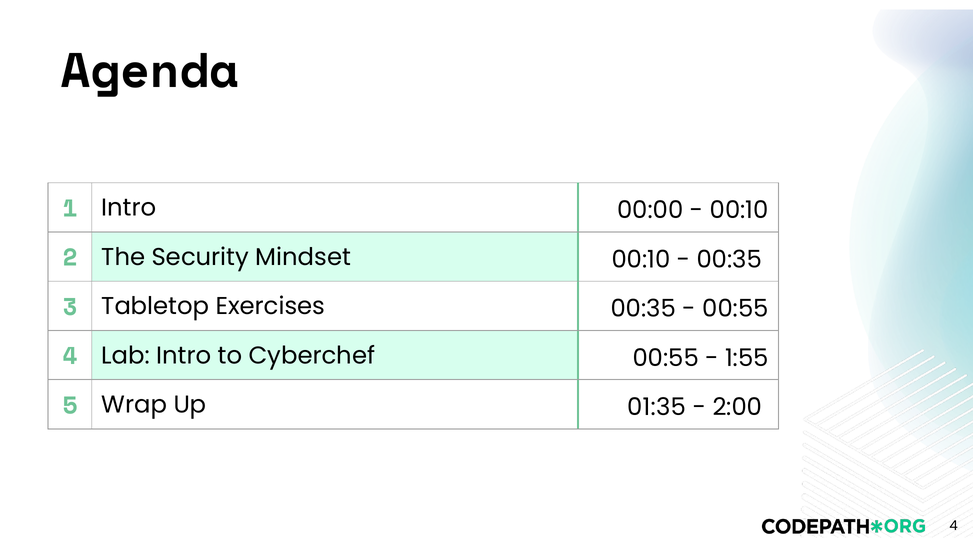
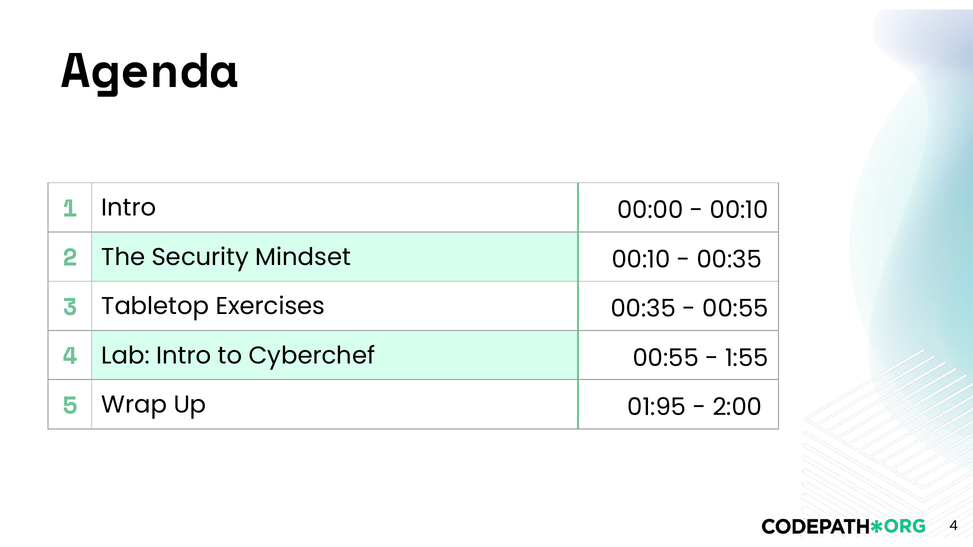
01:35: 01:35 -> 01:95
